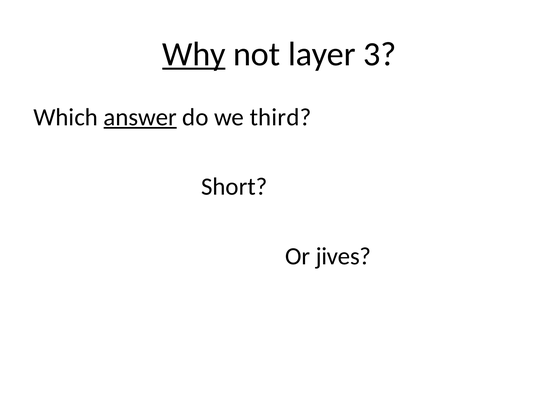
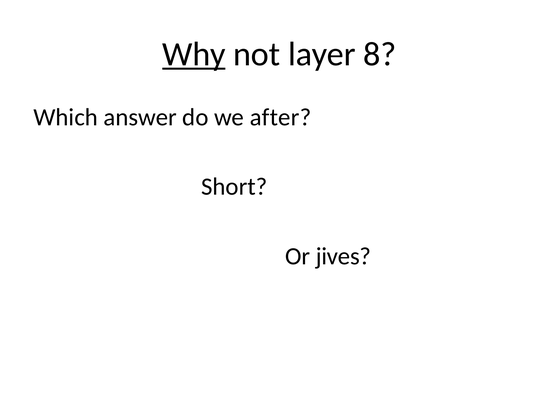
3: 3 -> 8
answer underline: present -> none
third: third -> after
